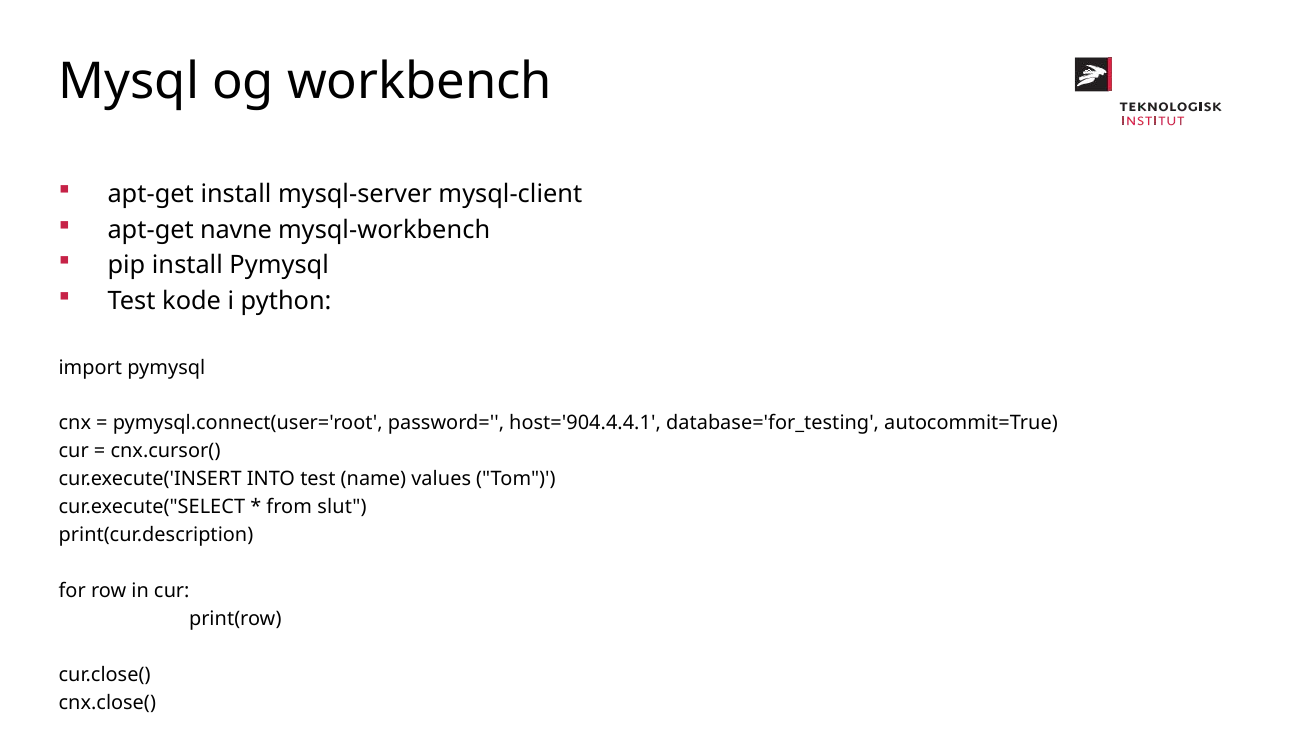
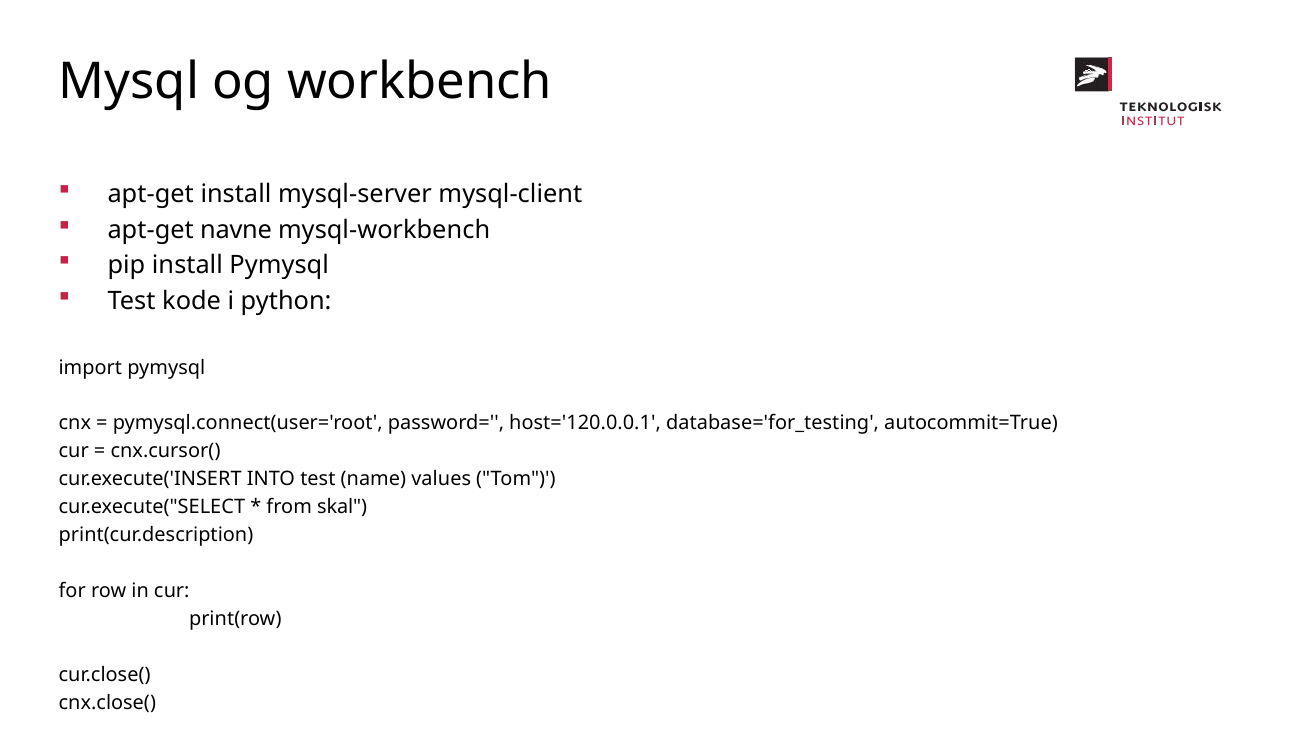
host='904.4.4.1: host='904.4.4.1 -> host='120.0.0.1
slut: slut -> skal
